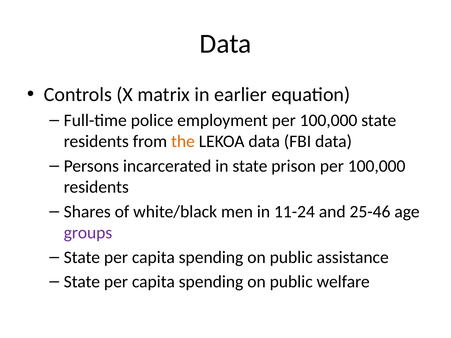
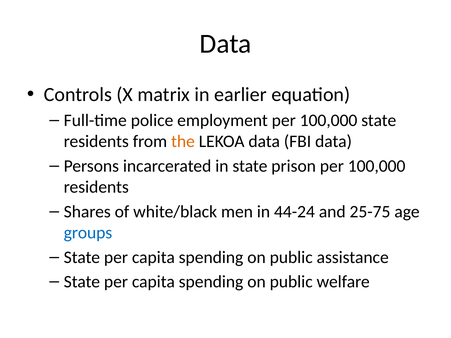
11-24: 11-24 -> 44-24
25-46: 25-46 -> 25-75
groups colour: purple -> blue
